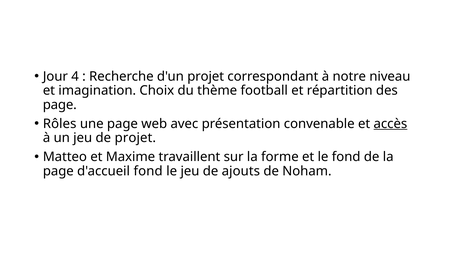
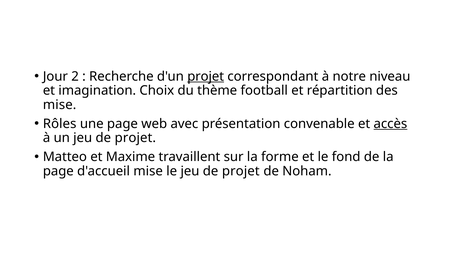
4: 4 -> 2
projet at (206, 76) underline: none -> present
page at (60, 105): page -> mise
d'accueil fond: fond -> mise
le jeu de ajouts: ajouts -> projet
